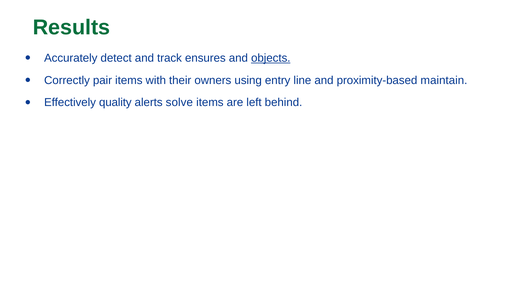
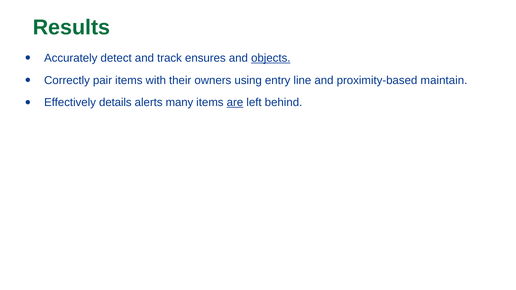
quality: quality -> details
solve: solve -> many
are underline: none -> present
